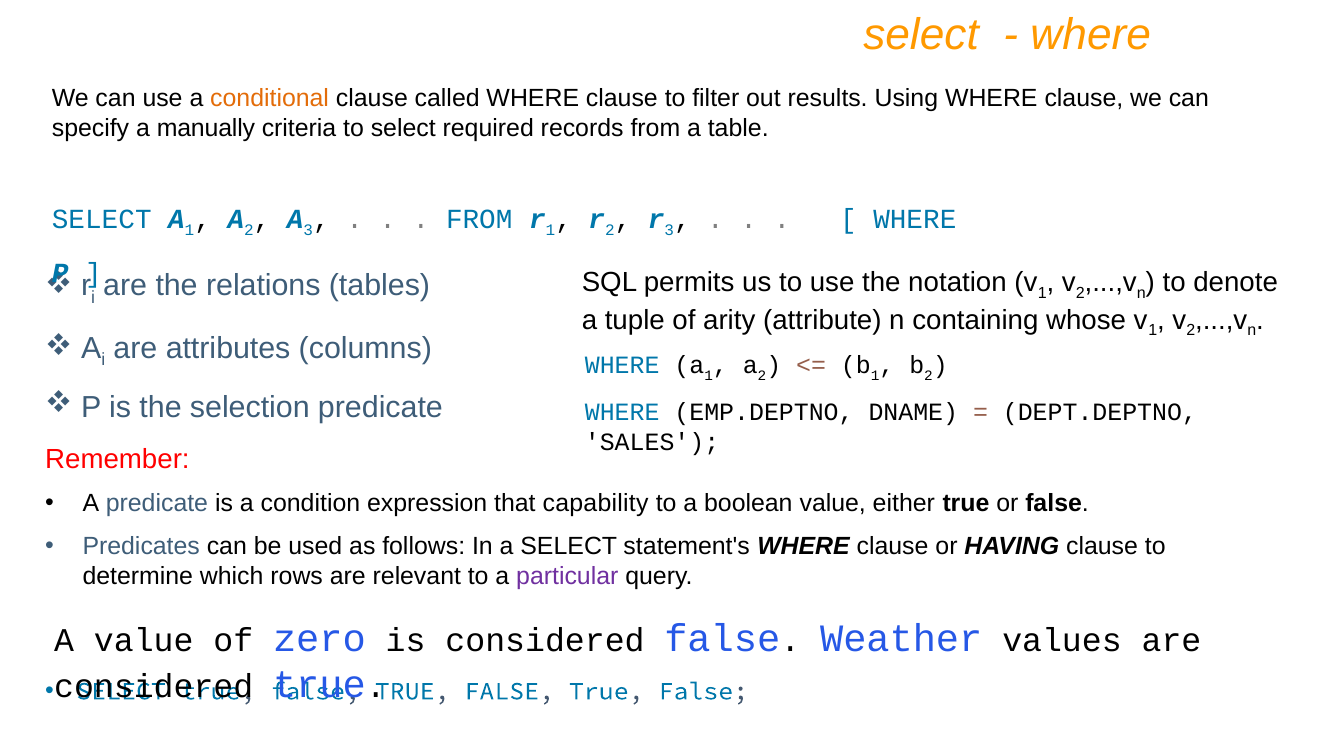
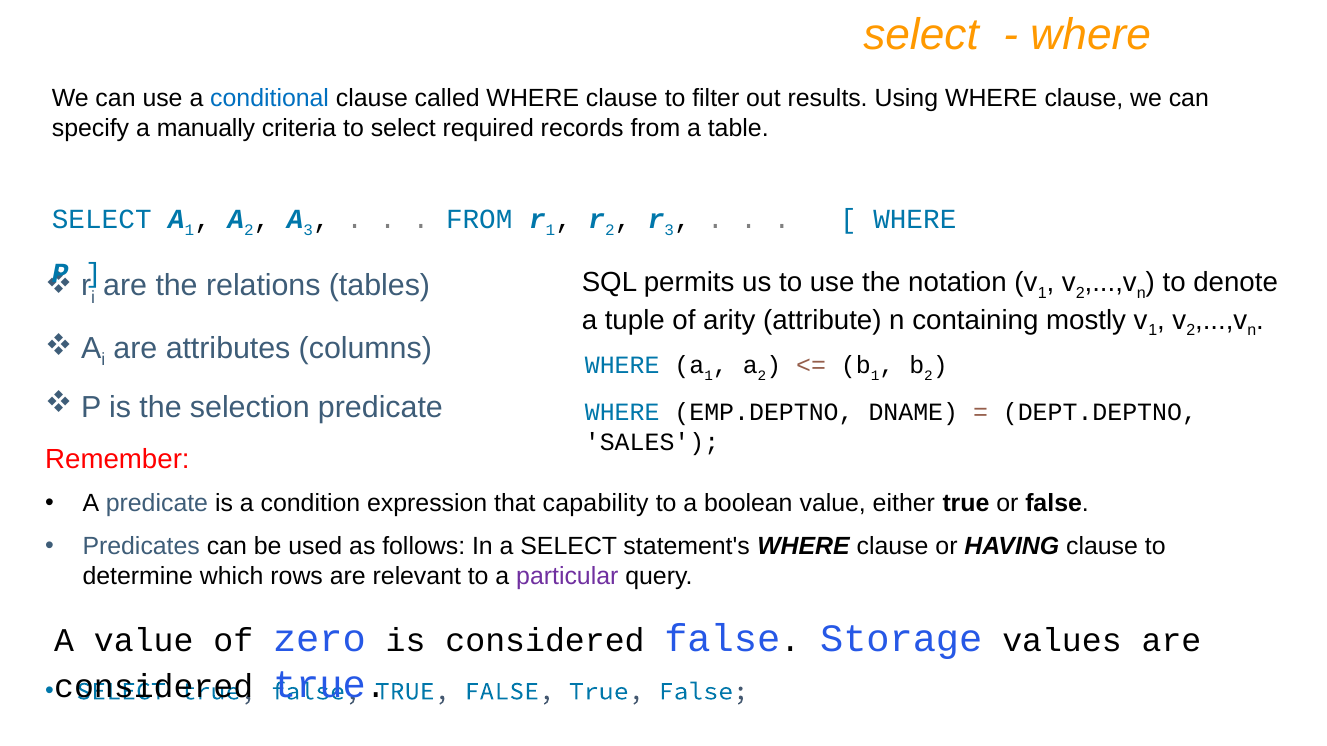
conditional colour: orange -> blue
whose: whose -> mostly
Weather: Weather -> Storage
